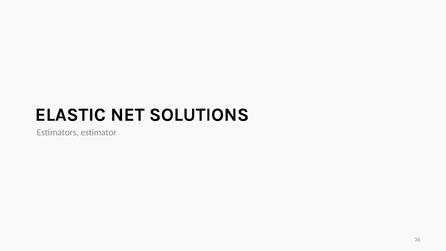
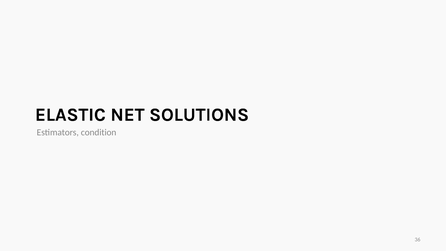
estimator: estimator -> condition
